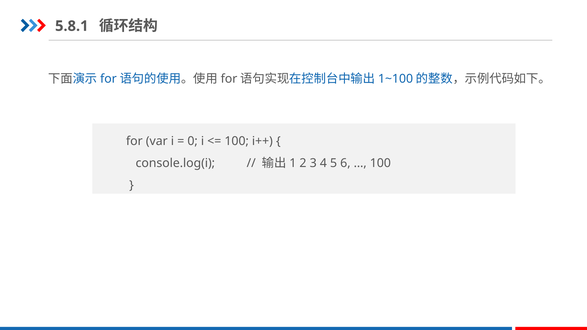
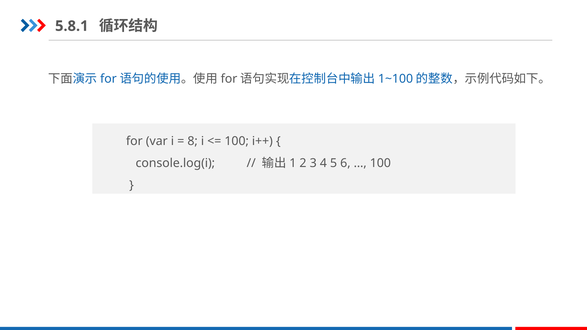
0: 0 -> 8
